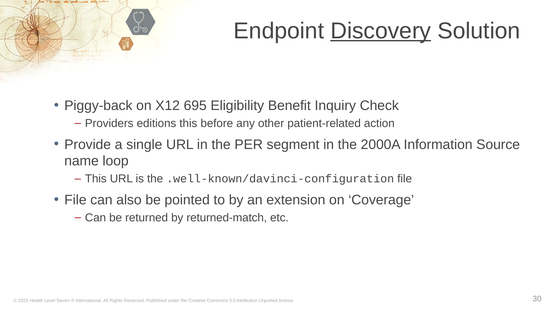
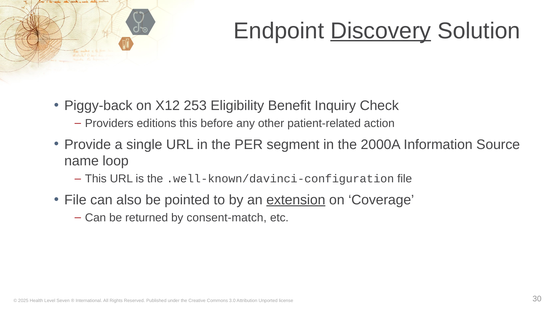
695: 695 -> 253
extension underline: none -> present
returned-match: returned-match -> consent-match
